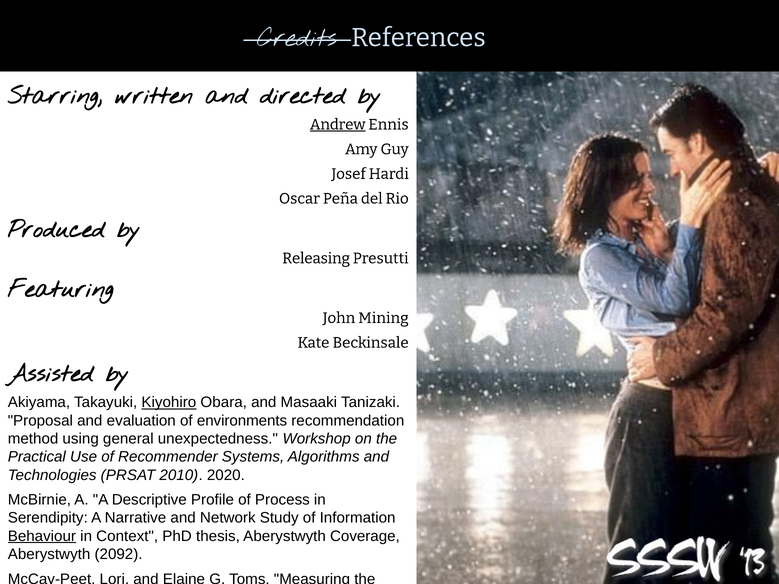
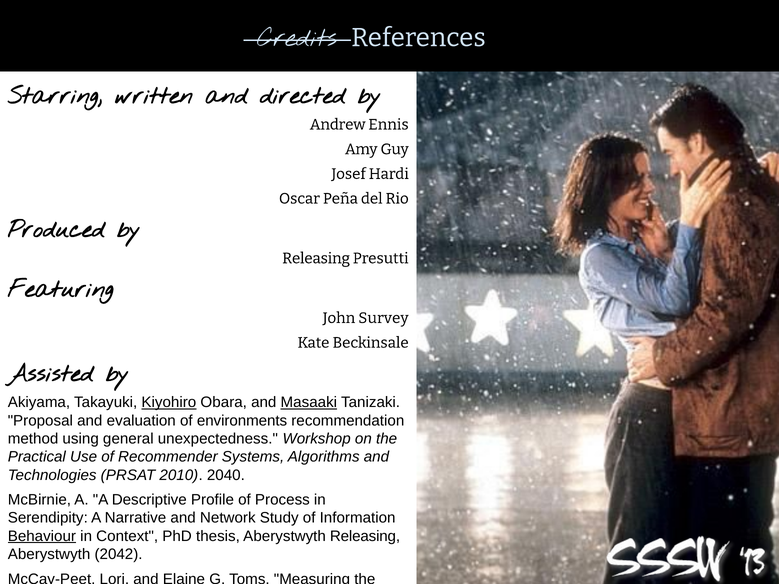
Andrew underline: present -> none
John Mining: Mining -> Survey
Masaaki underline: none -> present
2020: 2020 -> 2040
Aberystwyth Coverage: Coverage -> Releasing
2092: 2092 -> 2042
